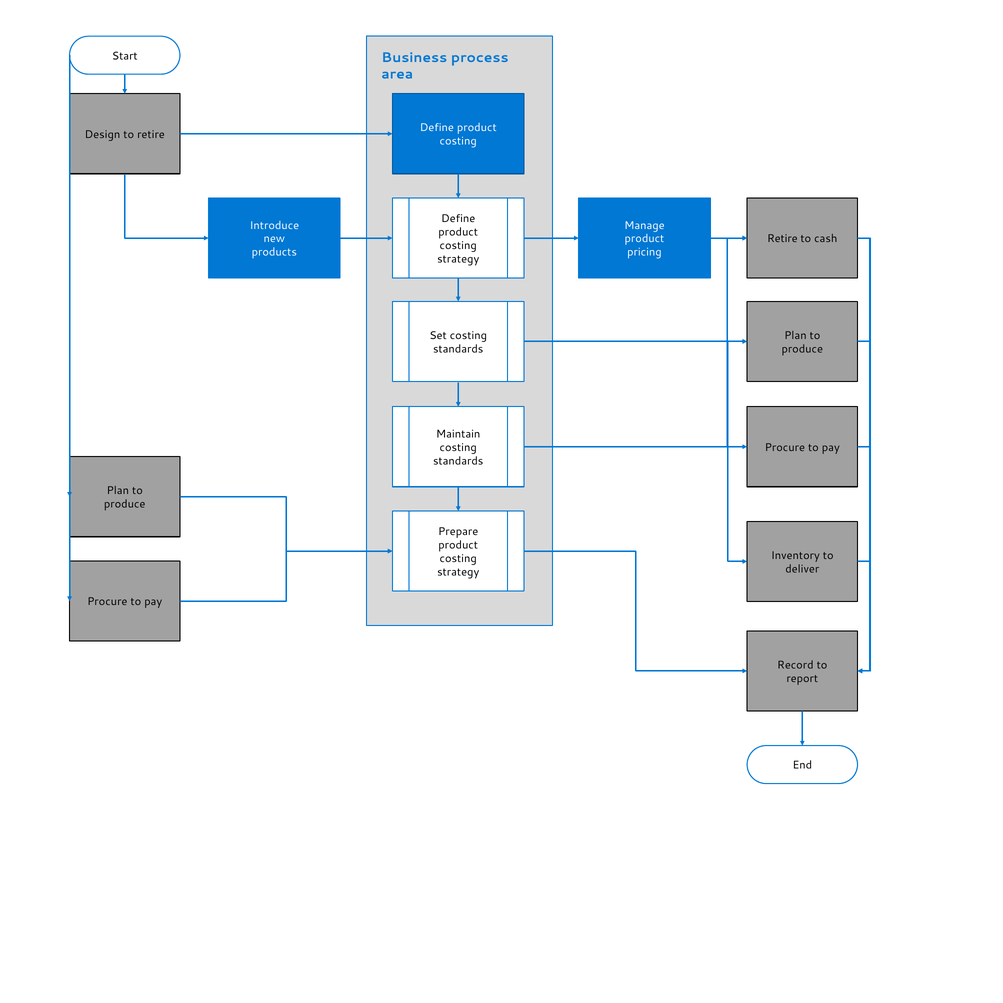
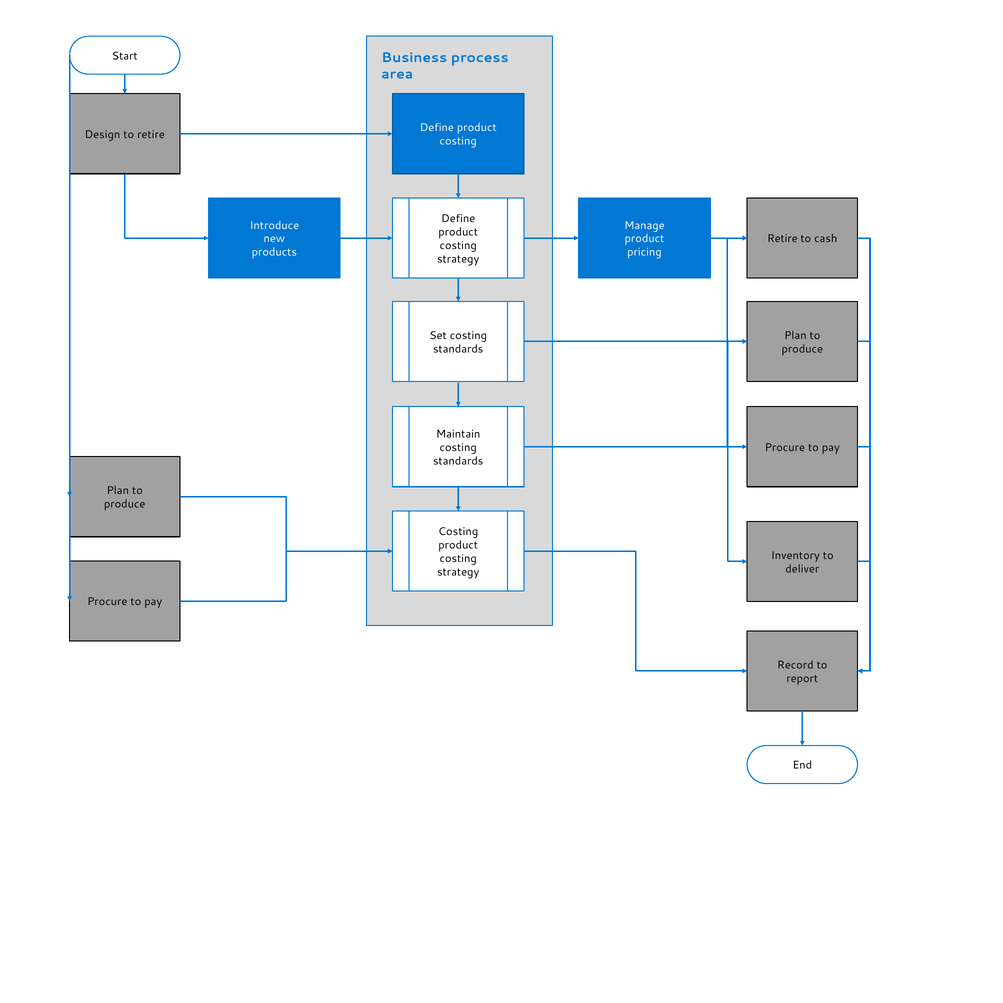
Prepare at (458, 532): Prepare -> Costing
